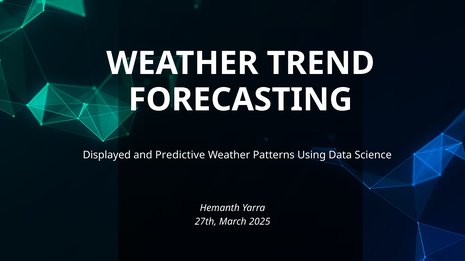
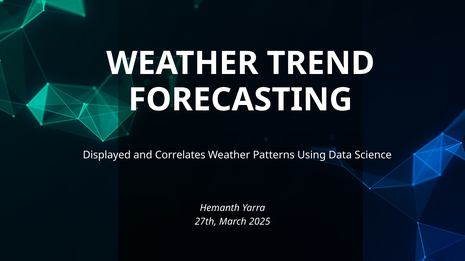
Predictive: Predictive -> Correlates
